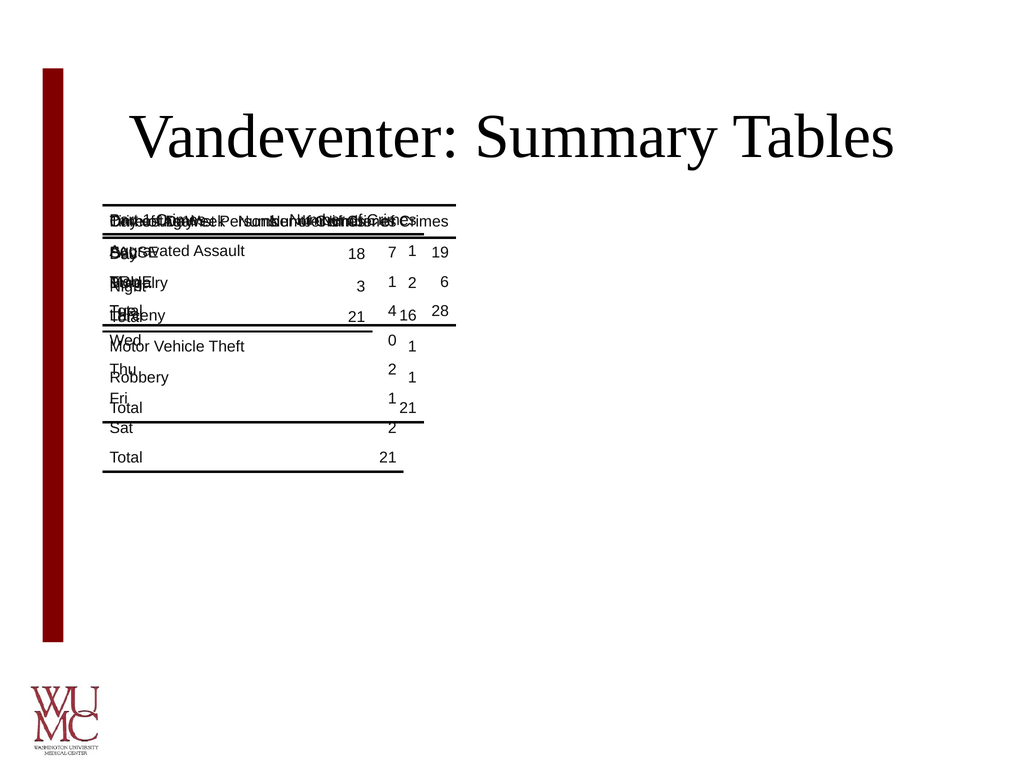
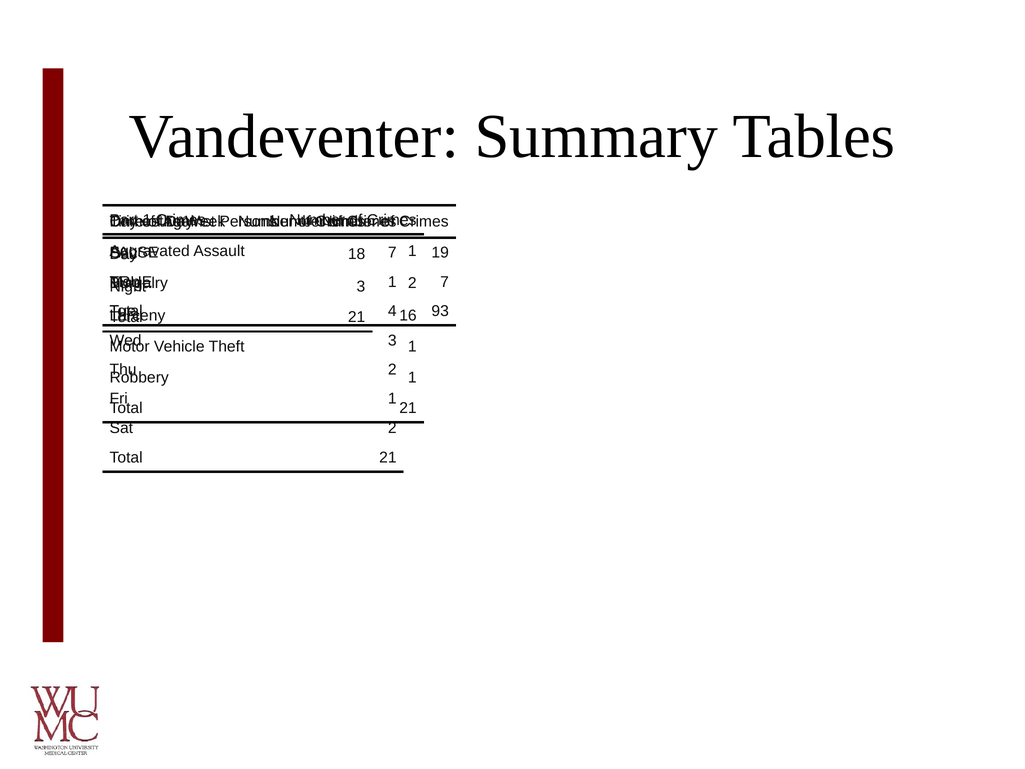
6 at (444, 282): 6 -> 7
28: 28 -> 93
0 at (392, 340): 0 -> 3
